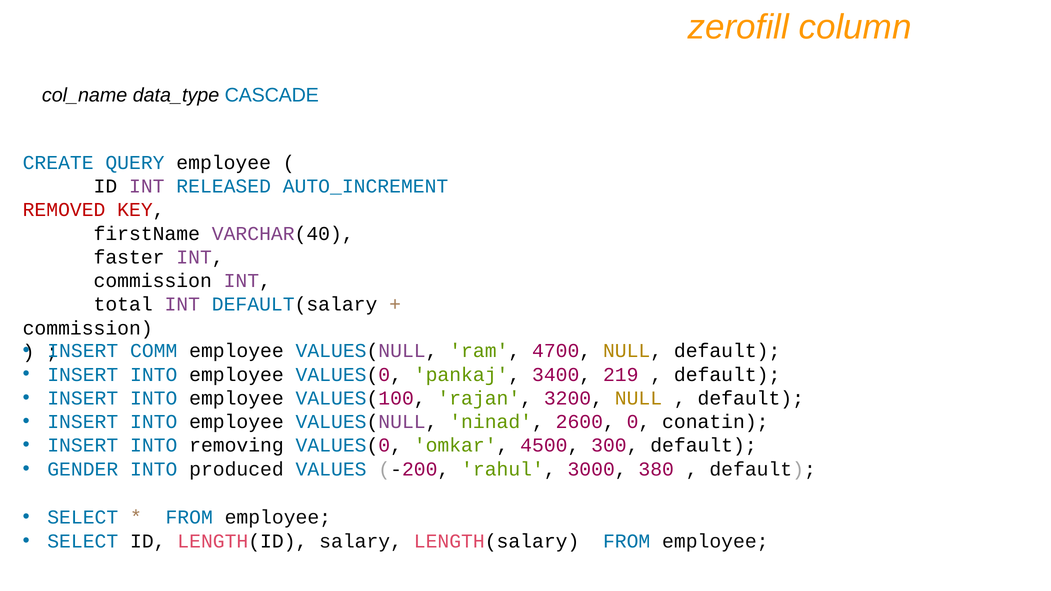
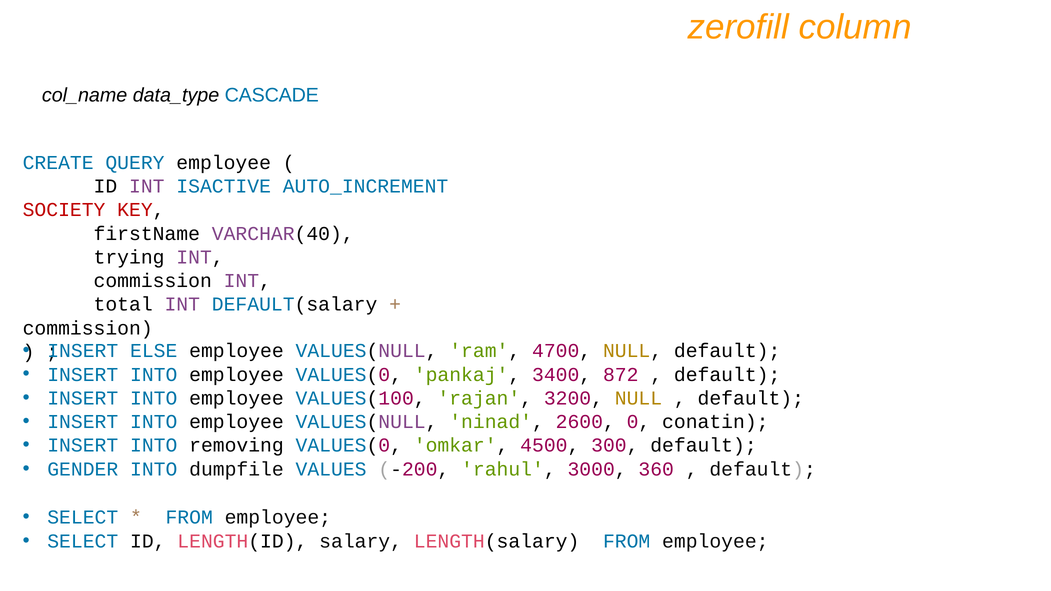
RELEASED: RELEASED -> ISACTIVE
REMOVED: REMOVED -> SOCIETY
faster: faster -> trying
COMM: COMM -> ELSE
219: 219 -> 872
produced: produced -> dumpfile
380: 380 -> 360
